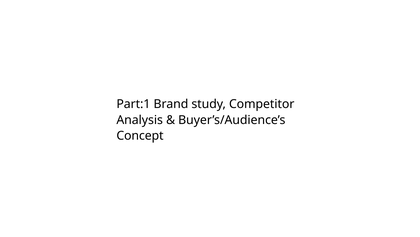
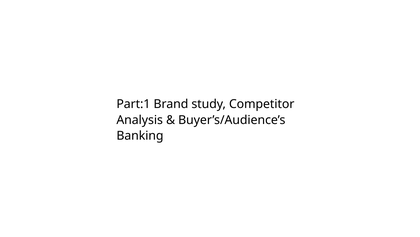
Concept: Concept -> Banking
